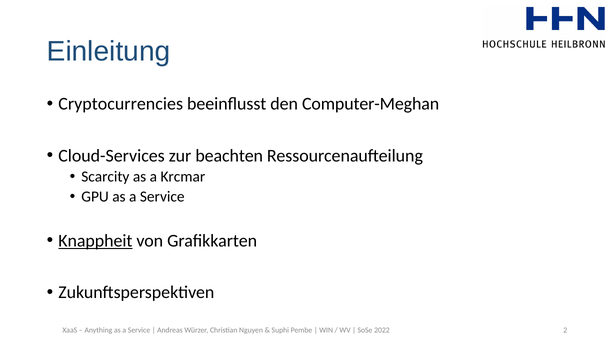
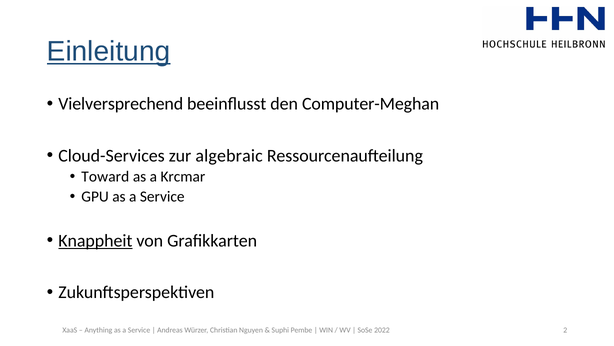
Einleitung underline: none -> present
Cryptocurrencies: Cryptocurrencies -> Vielversprechend
beachten: beachten -> algebraic
Scarcity: Scarcity -> Toward
